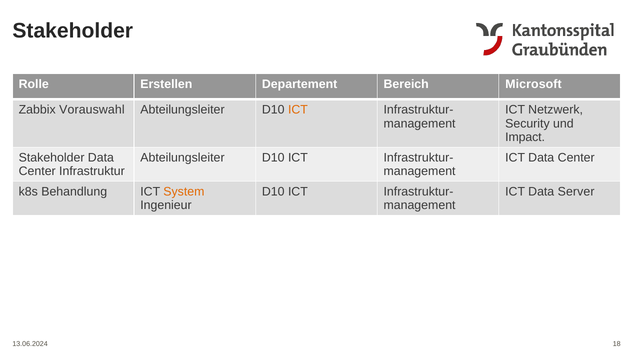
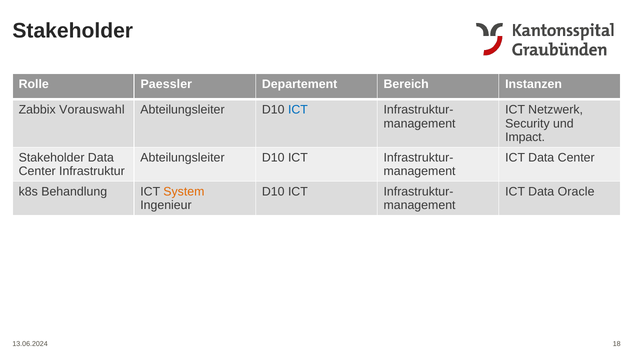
Erstellen: Erstellen -> Paessler
Microsoft: Microsoft -> Instanzen
ICT at (298, 110) colour: orange -> blue
Server: Server -> Oracle
